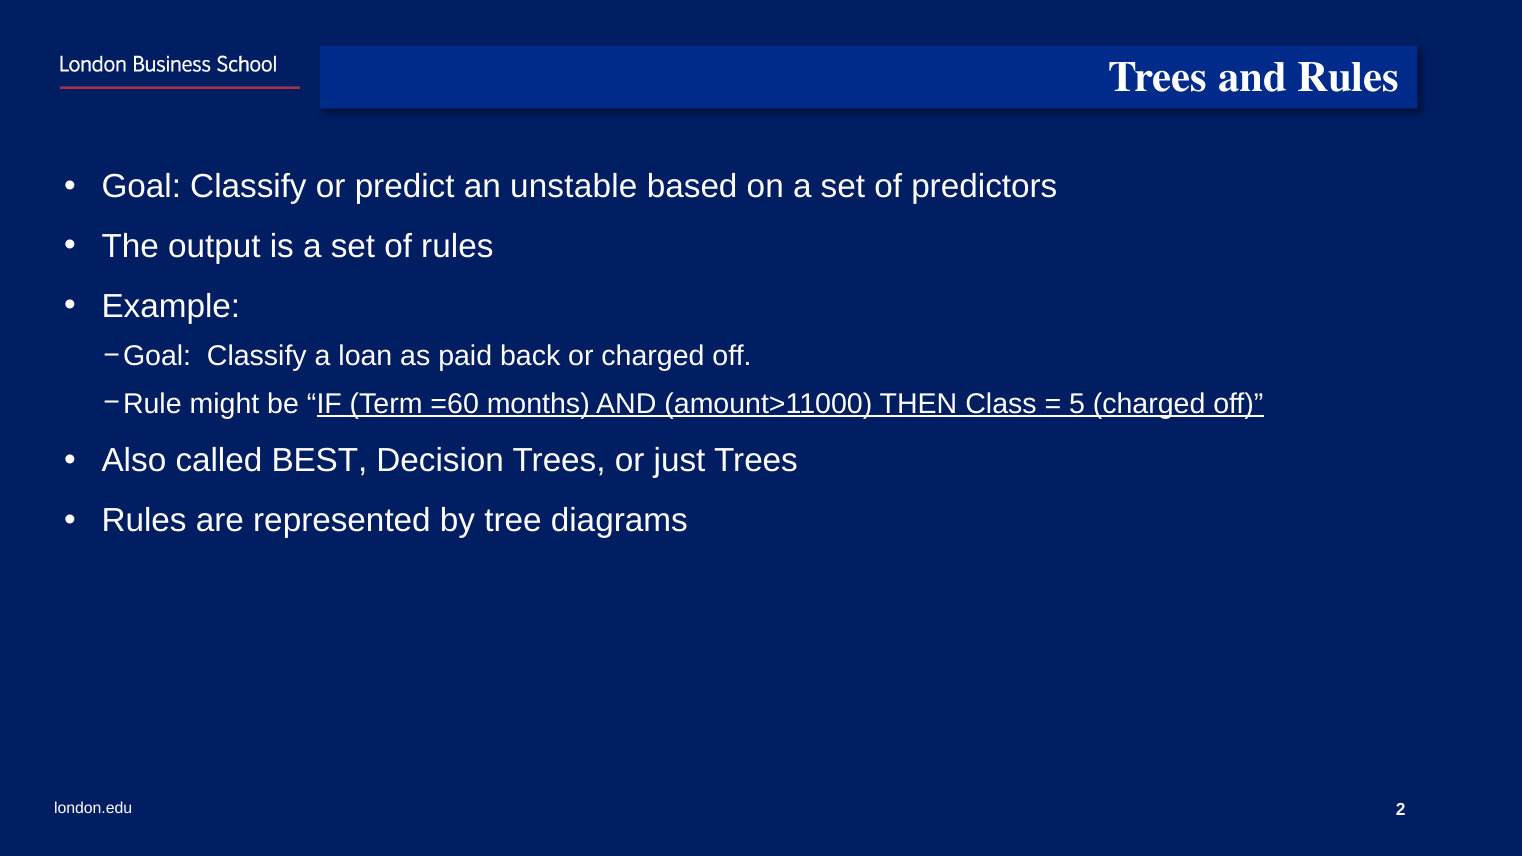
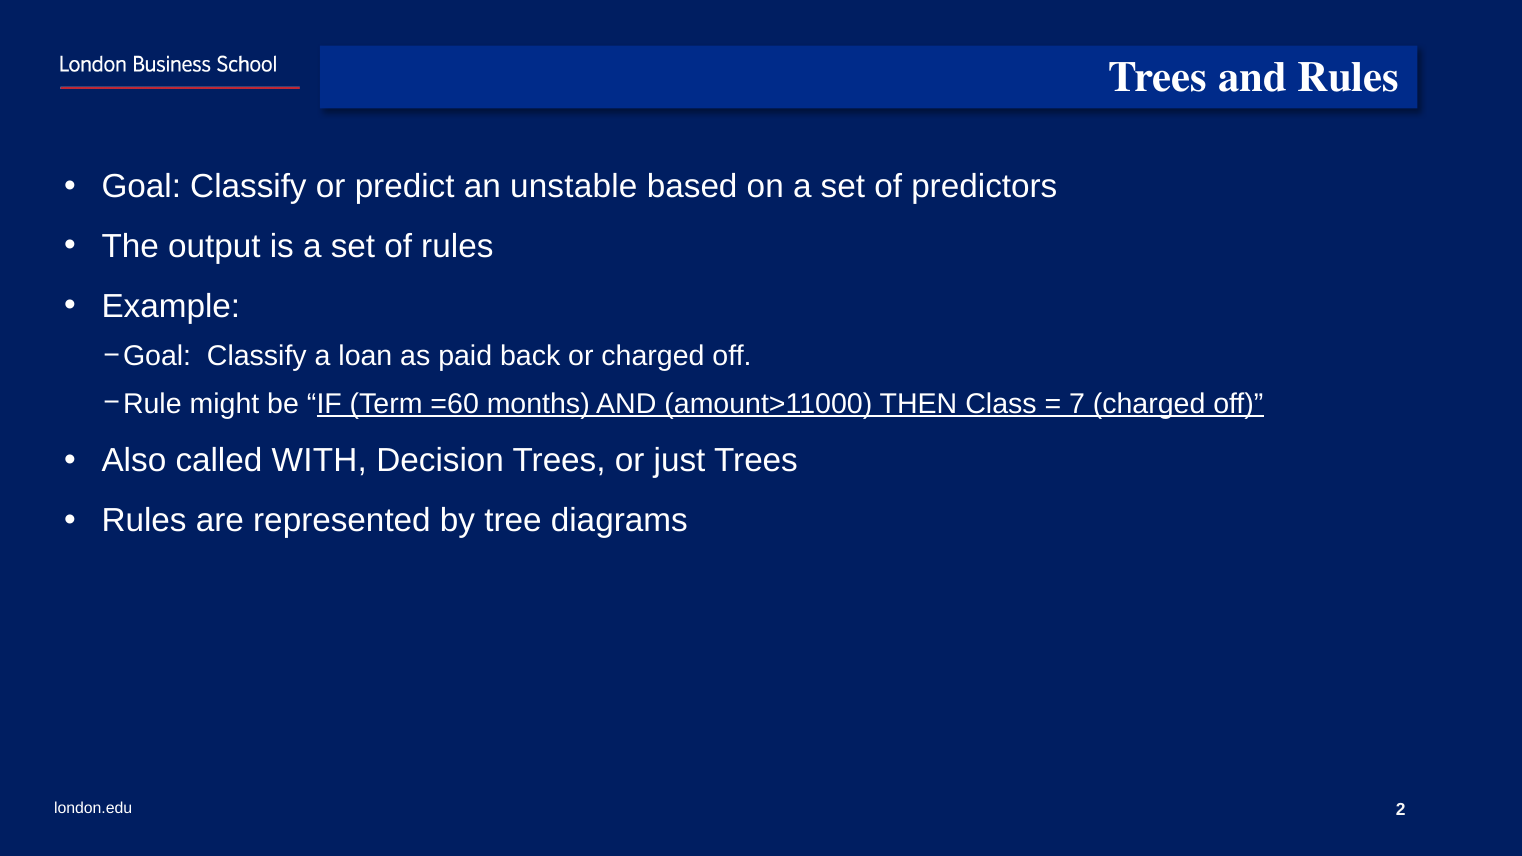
5: 5 -> 7
BEST: BEST -> WITH
